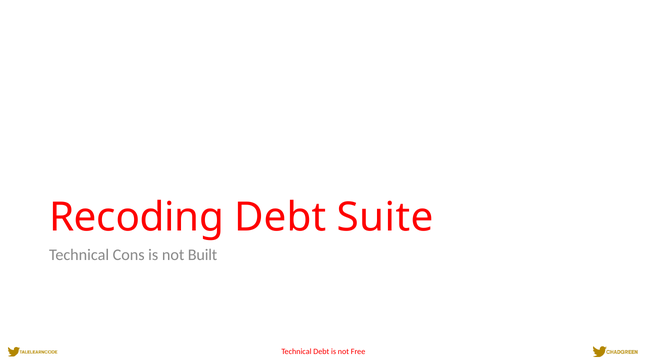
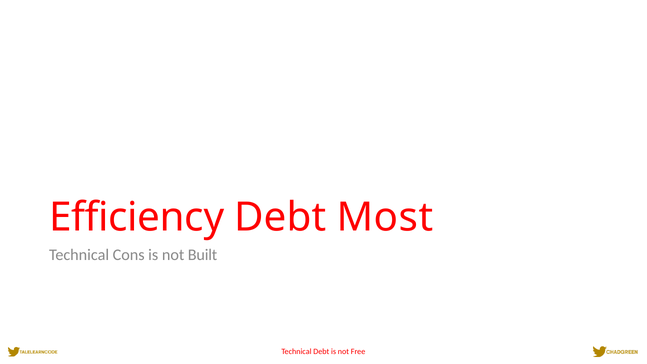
Recoding: Recoding -> Efficiency
Suite: Suite -> Most
